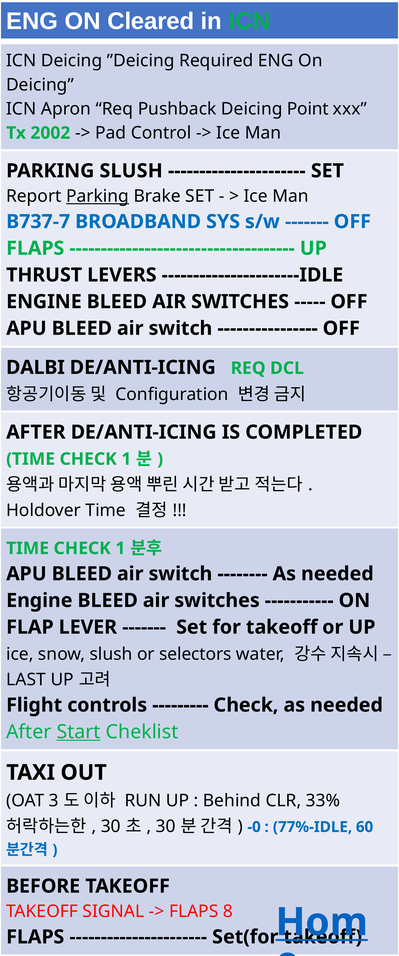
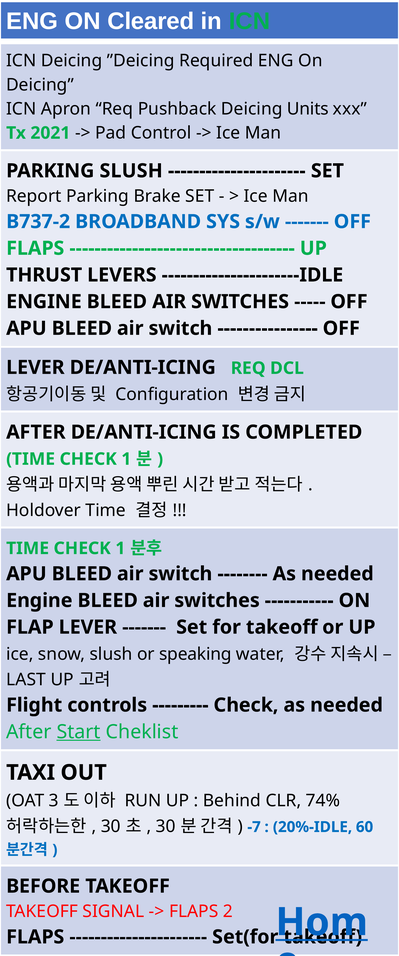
Point: Point -> Units
2002: 2002 -> 2021
Parking at (98, 196) underline: present -> none
B737-7: B737-7 -> B737-2
DALBI at (35, 367): DALBI -> LEVER
selectors: selectors -> speaking
33%: 33% -> 74%
-0: -0 -> -7
77%-IDLE: 77%-IDLE -> 20%-IDLE
8: 8 -> 2
